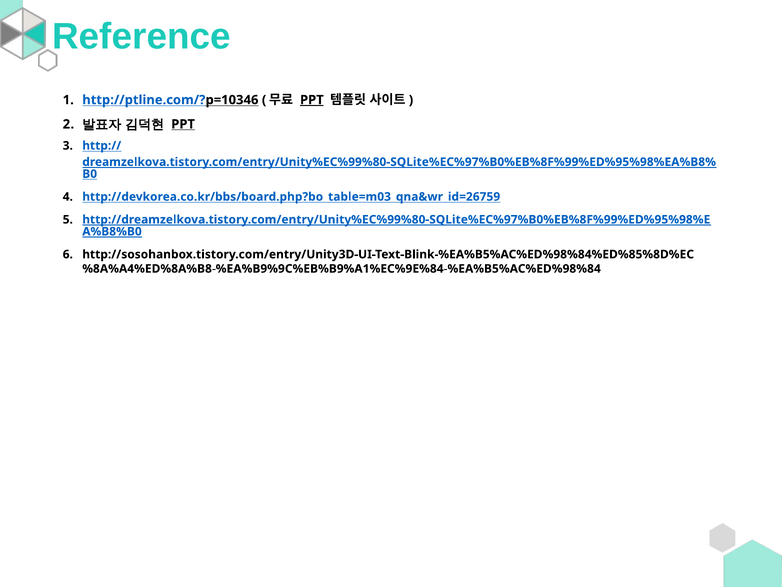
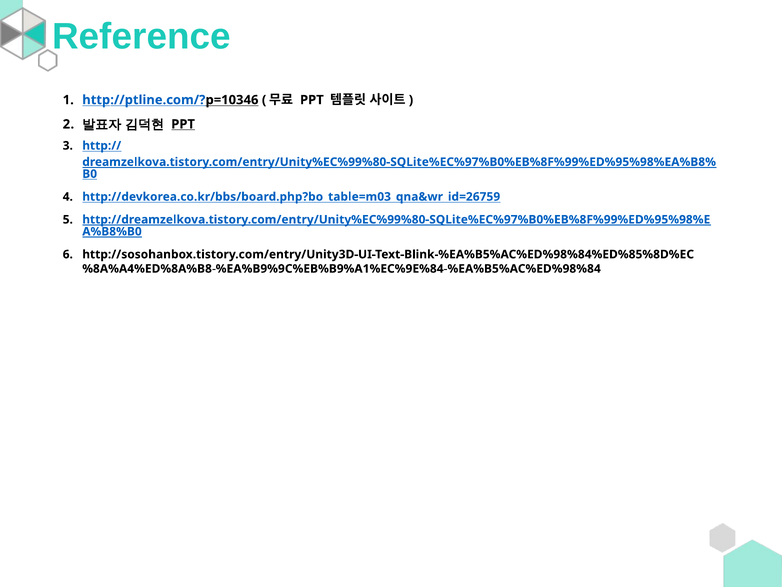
PPT at (312, 100) underline: present -> none
